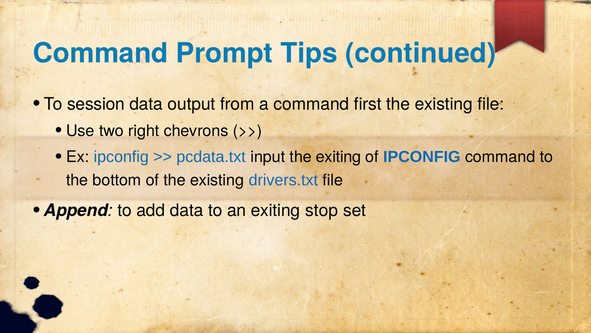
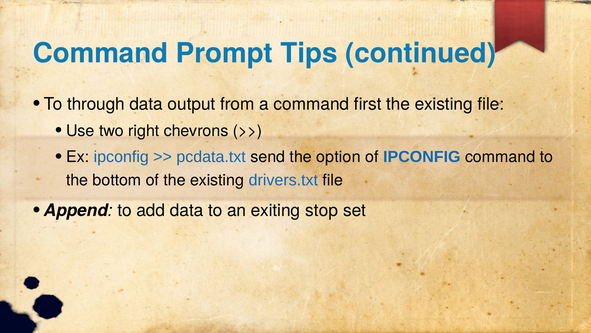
session: session -> through
input: input -> send
the exiting: exiting -> option
